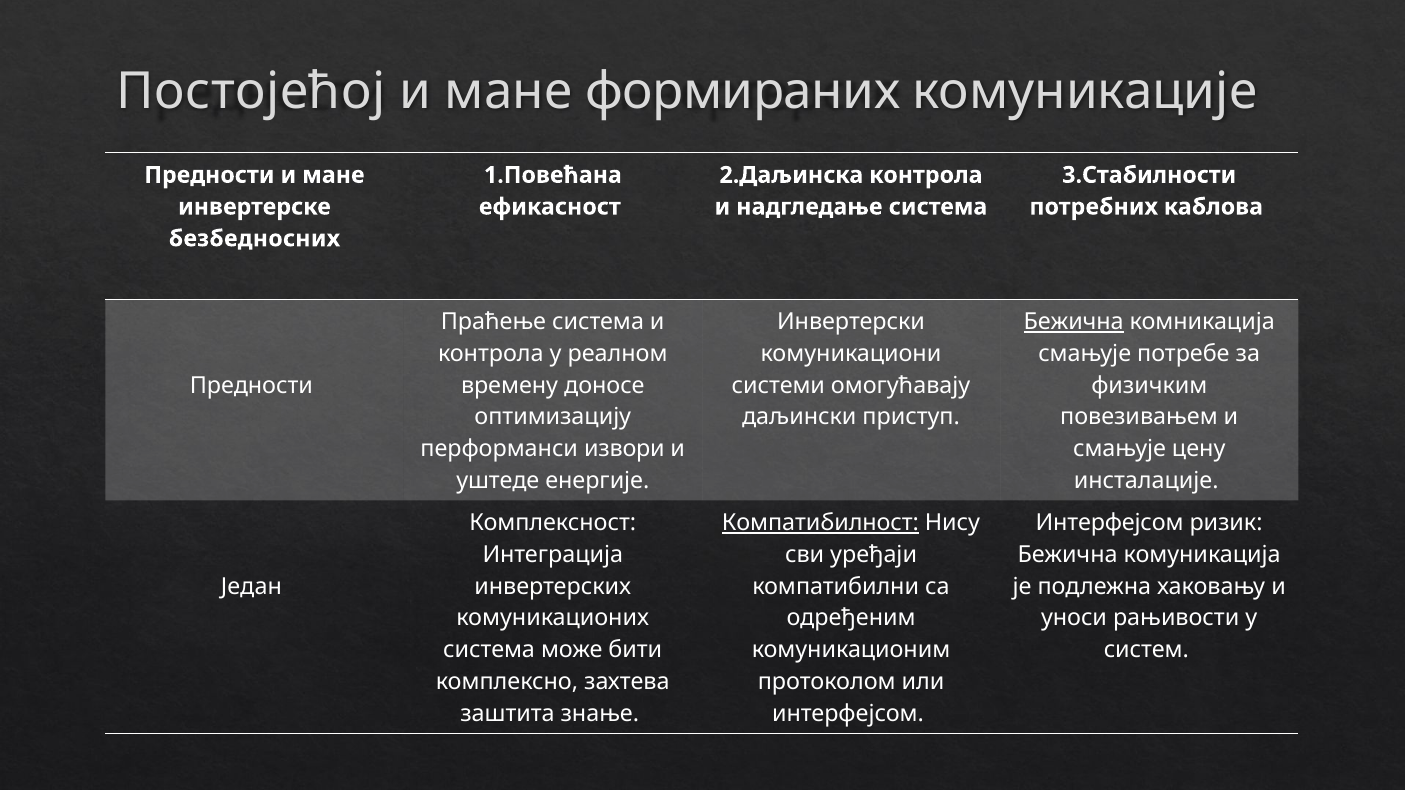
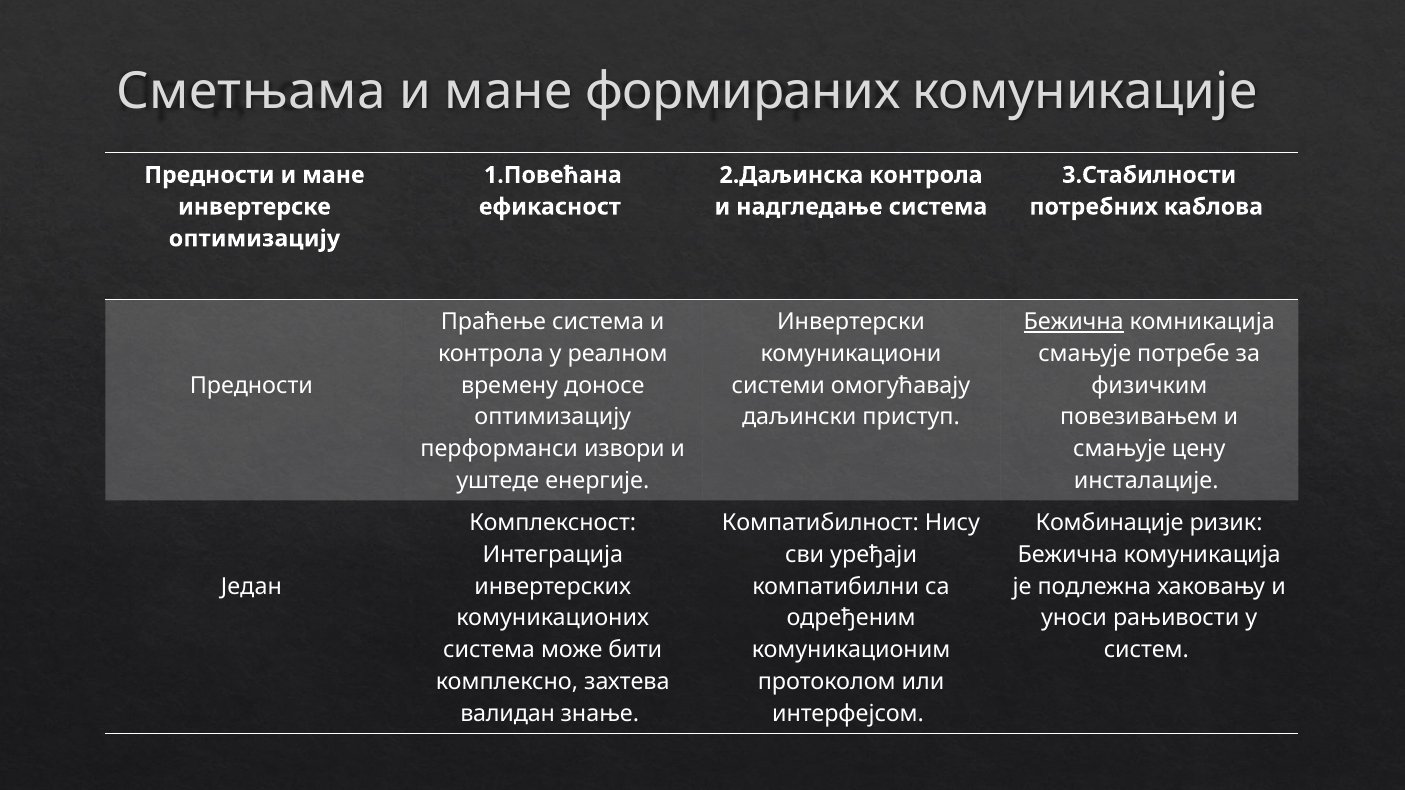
Постојећој: Постојећој -> Сметњама
безбедносних at (254, 239): безбедносних -> оптимизацију
Компатибилност underline: present -> none
Интерфејсом at (1110, 523): Интерфејсом -> Комбинације
заштита: заштита -> валидан
